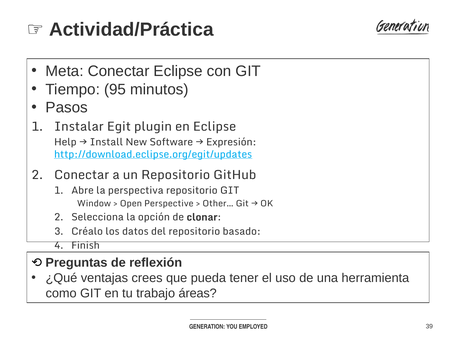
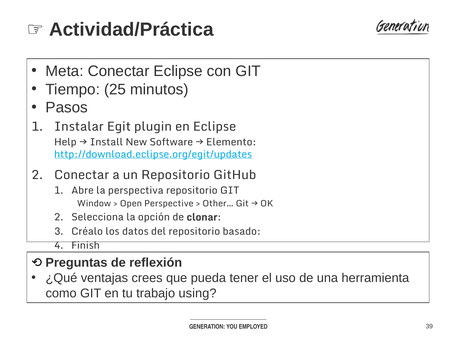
95: 95 -> 25
Expresión: Expresión -> Elemento
áreas: áreas -> using
